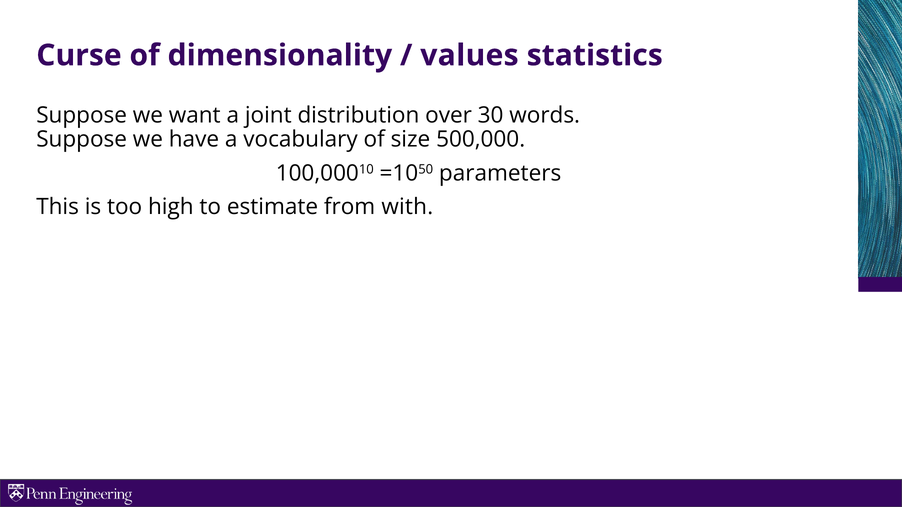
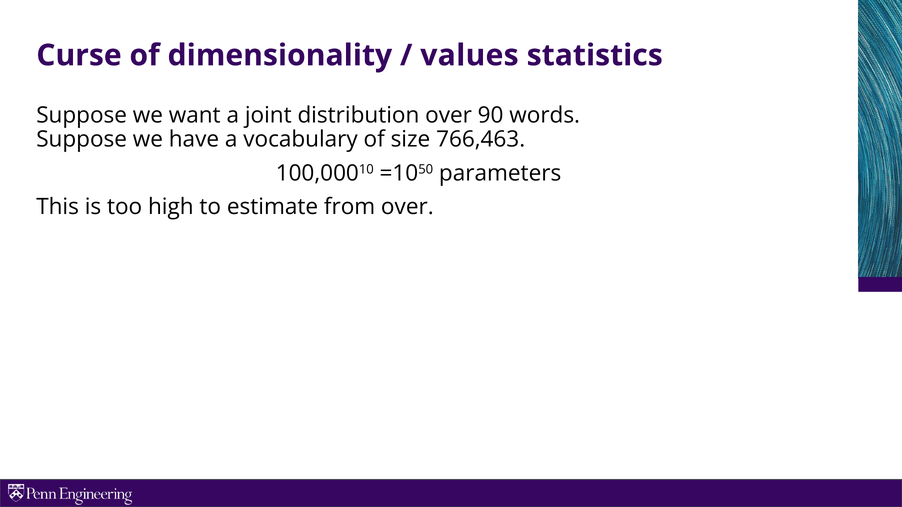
30: 30 -> 90
500,000: 500,000 -> 766,463
from with: with -> over
